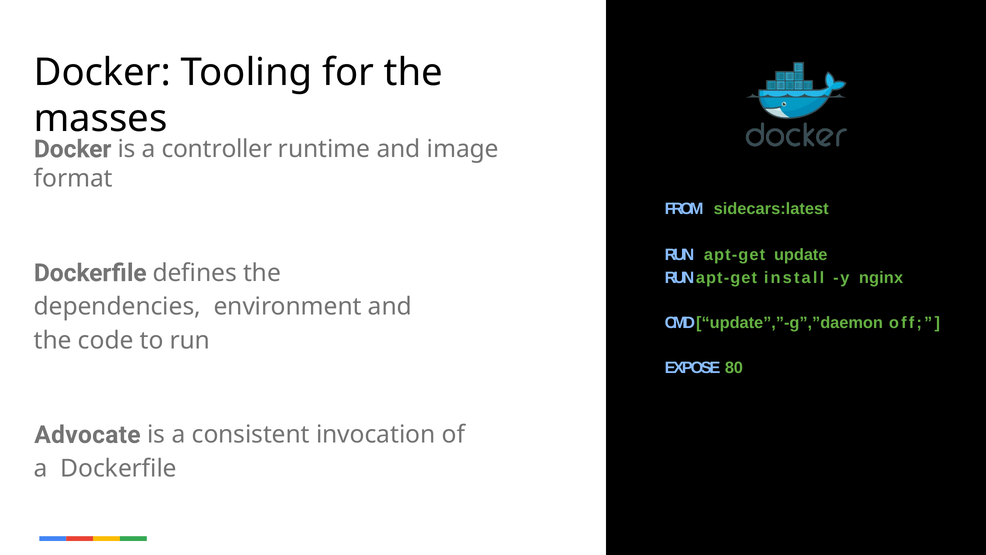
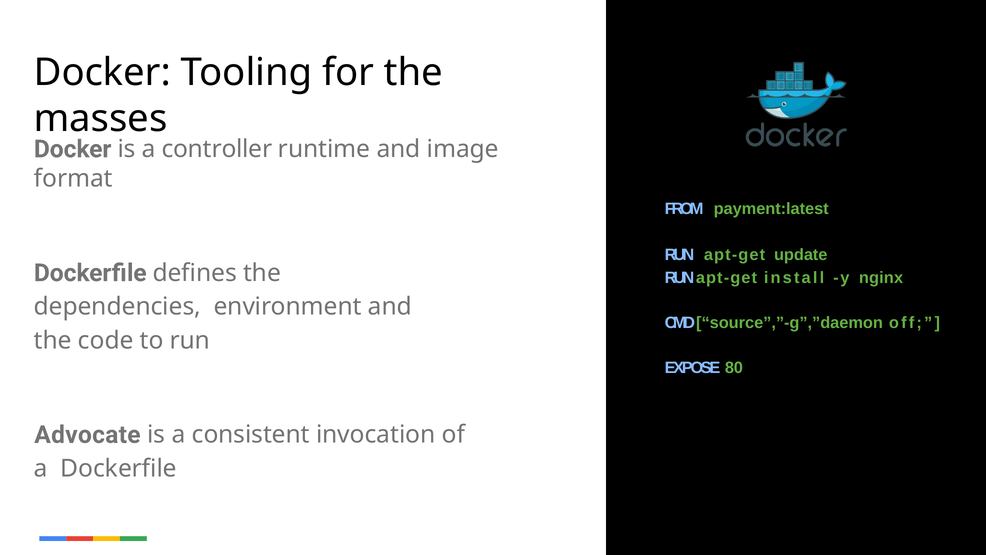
sidecars:latest: sidecars:latest -> payment:latest
update”,”-g”,”daemon: update”,”-g”,”daemon -> source”,”-g”,”daemon
